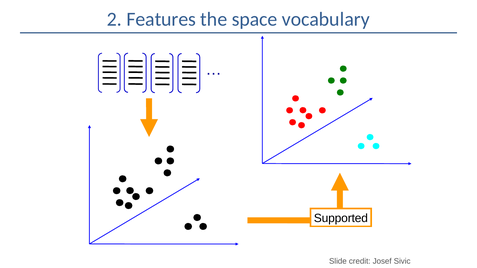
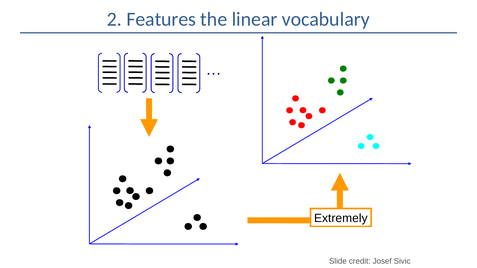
space: space -> linear
Supported: Supported -> Extremely
